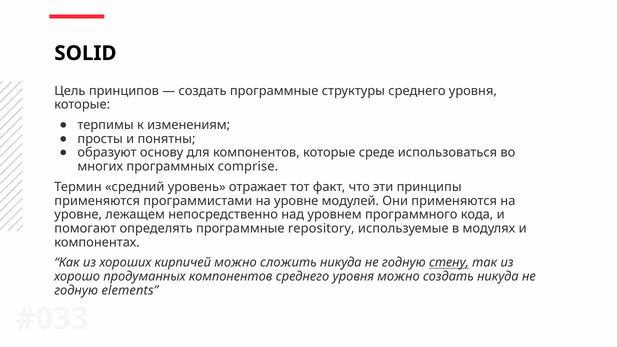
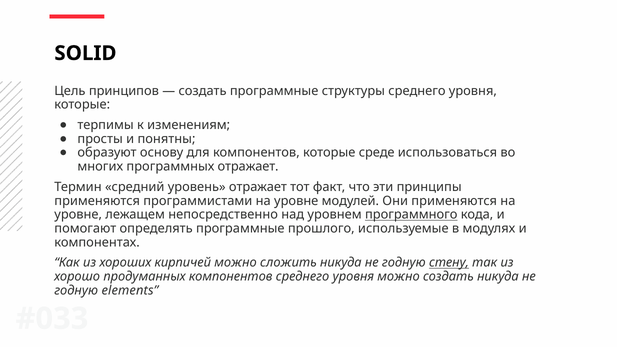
программных comprise: comprise -> отражает
программного underline: none -> present
repository: repository -> прошлого
